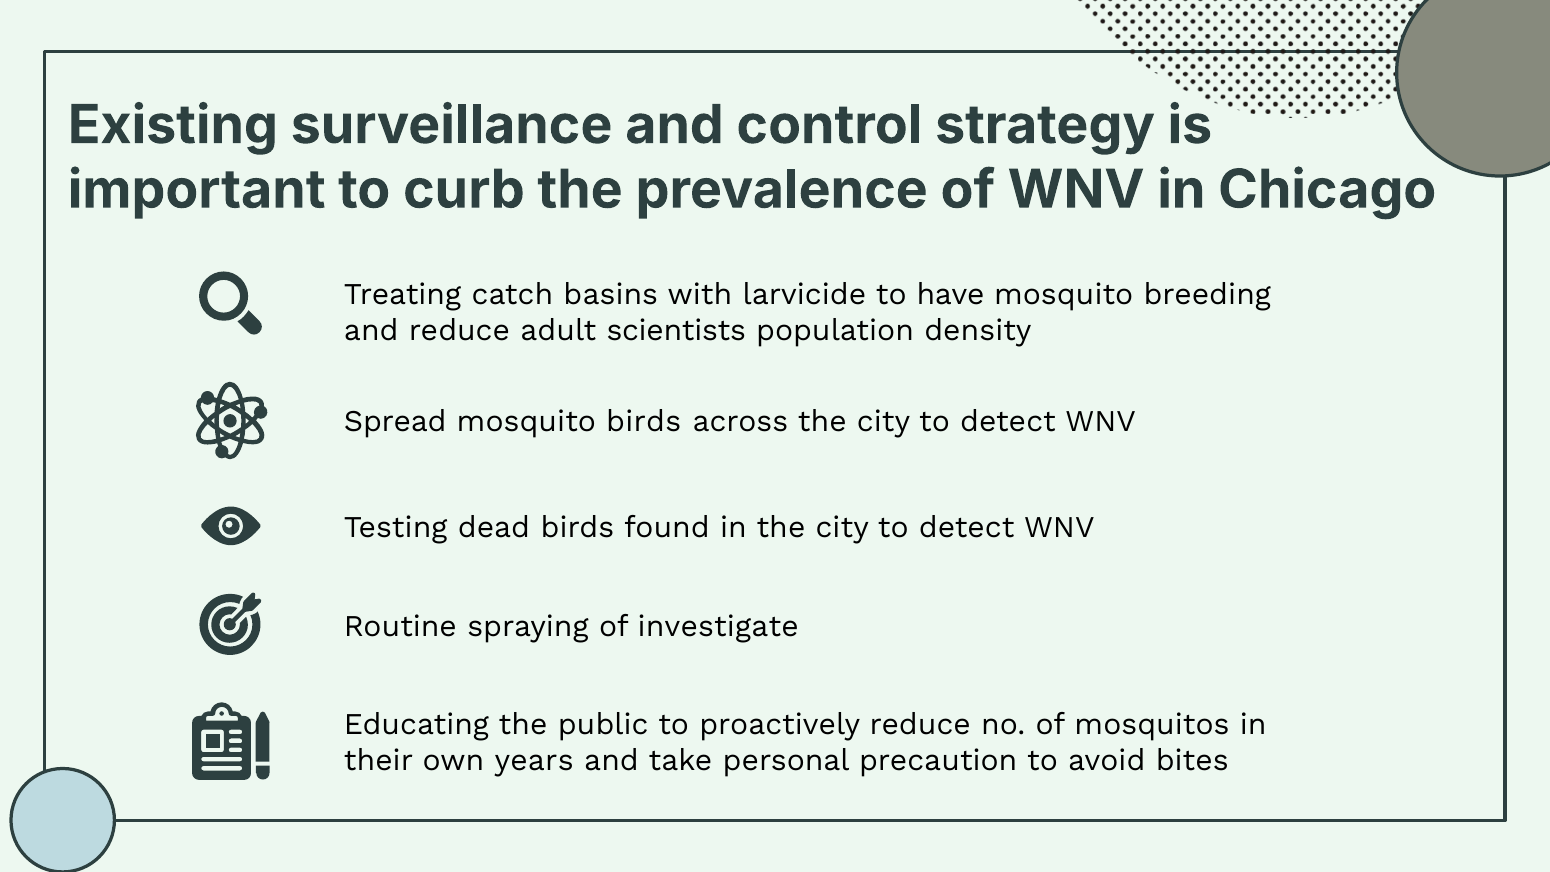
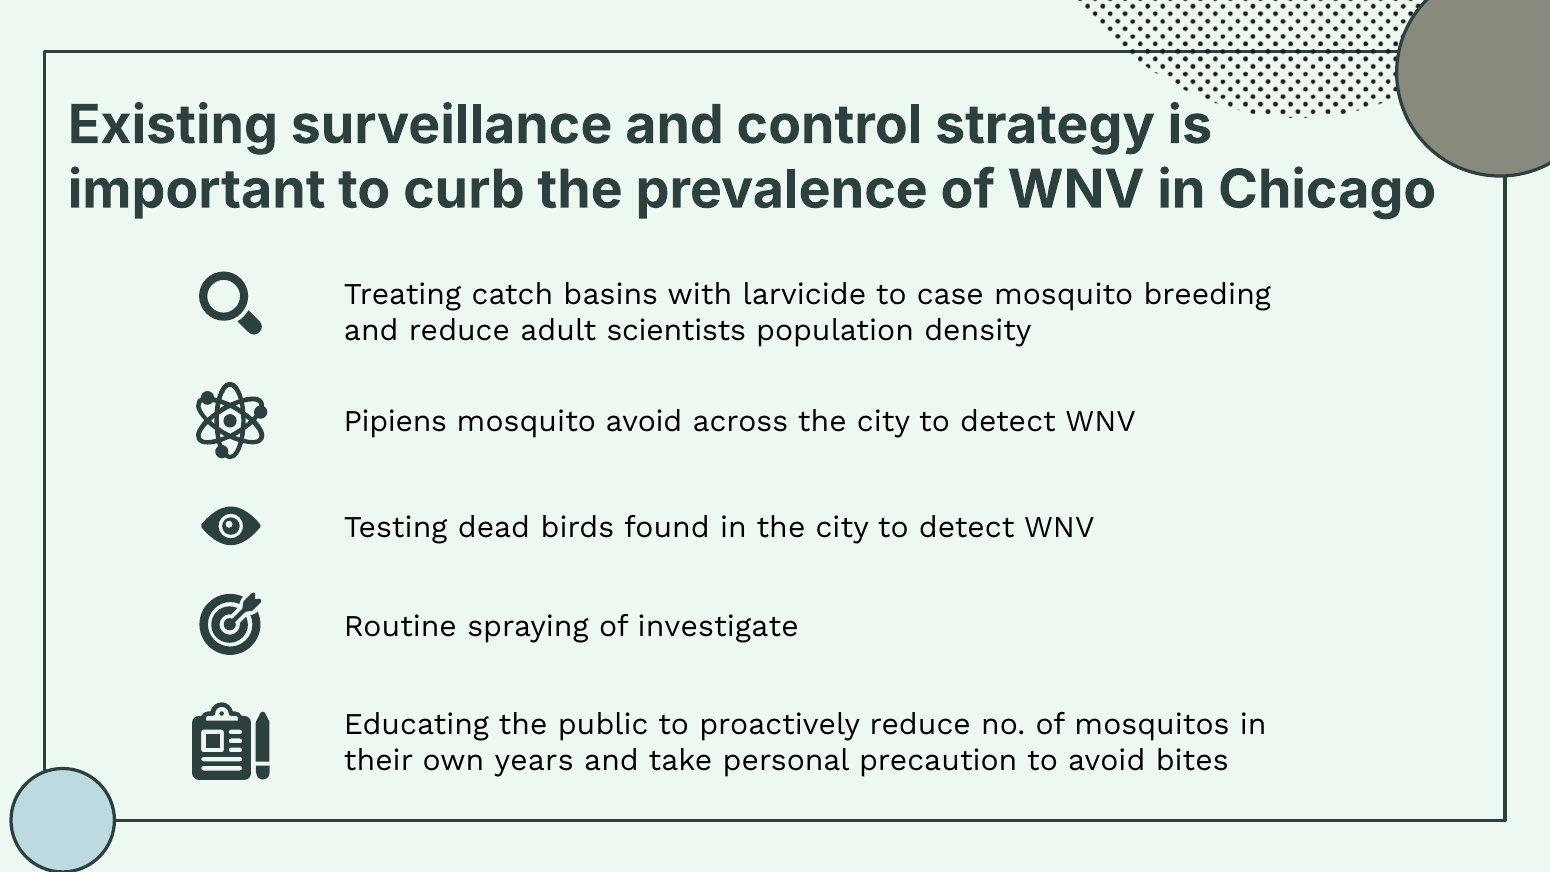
have: have -> case
Spread: Spread -> Pipiens
mosquito birds: birds -> avoid
